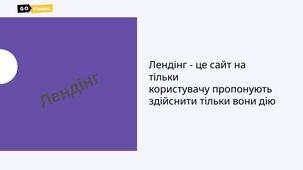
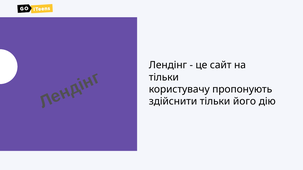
вони: вони -> його
